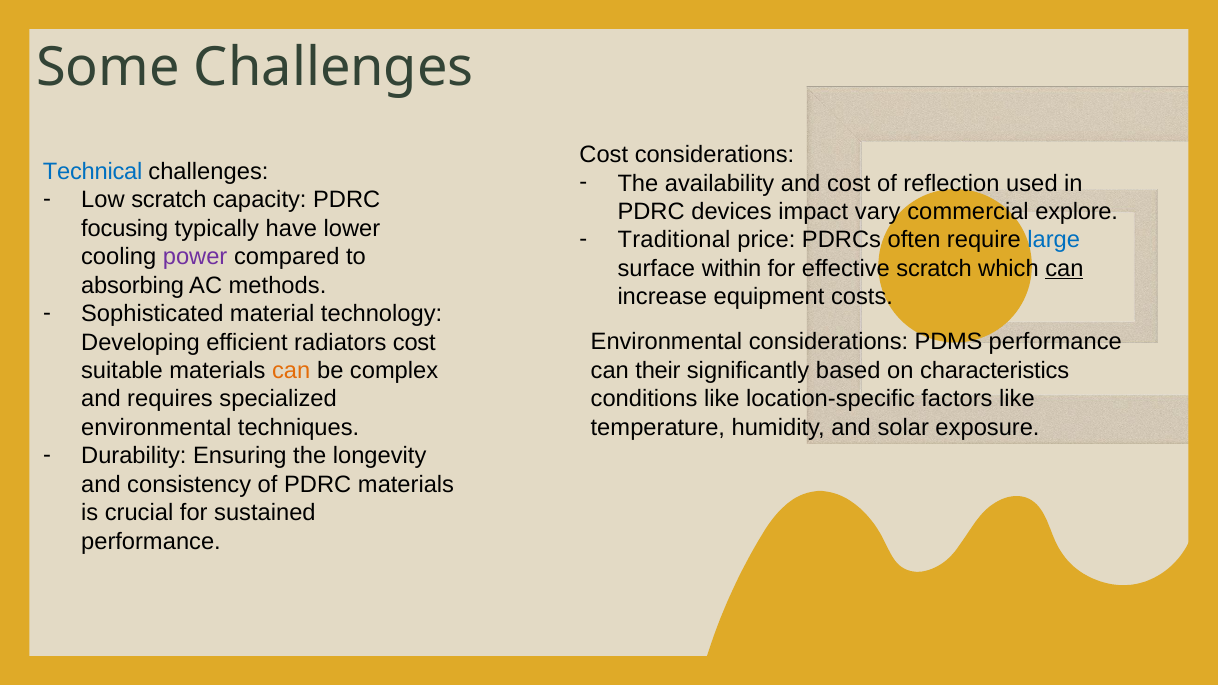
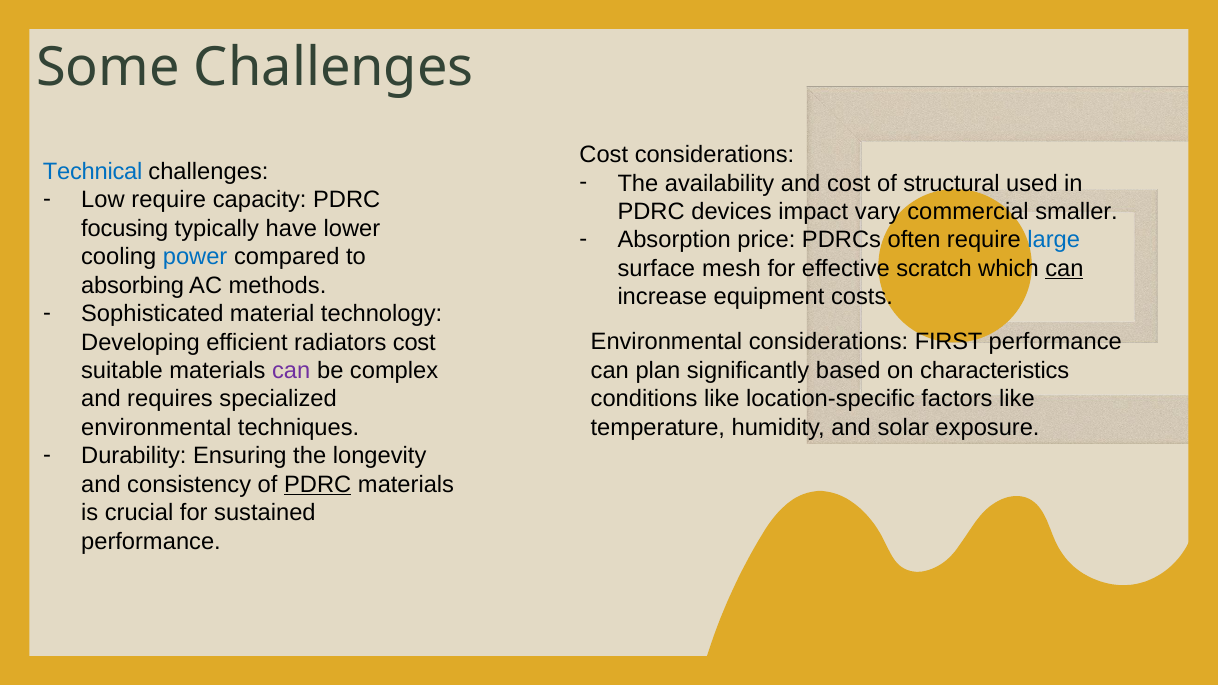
reflection: reflection -> structural
Low scratch: scratch -> require
explore: explore -> smaller
Traditional: Traditional -> Absorption
power colour: purple -> blue
within: within -> mesh
PDMS: PDMS -> FIRST
their: their -> plan
can at (291, 371) colour: orange -> purple
PDRC at (318, 485) underline: none -> present
